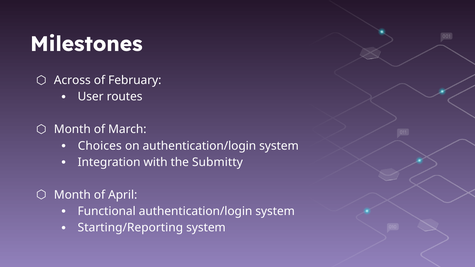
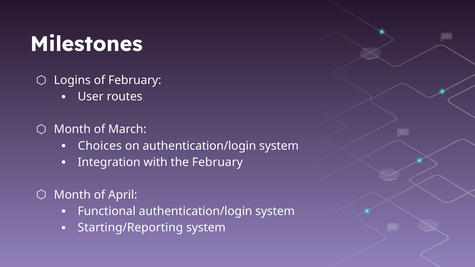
Across: Across -> Logins
the Submitty: Submitty -> February
